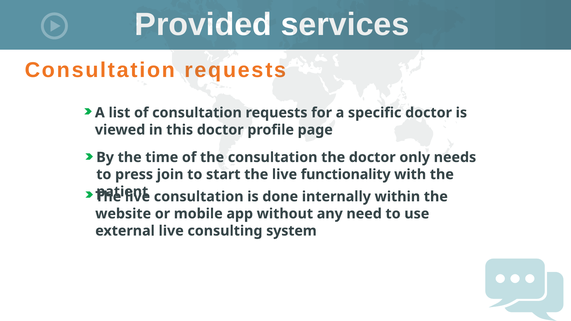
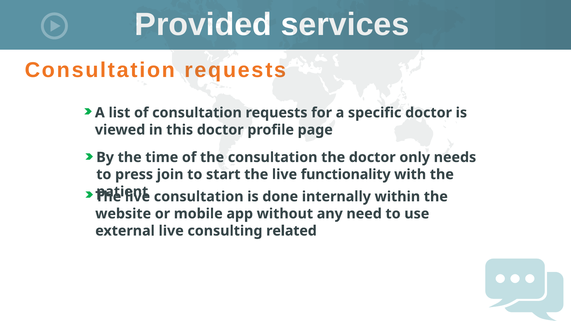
system: system -> related
